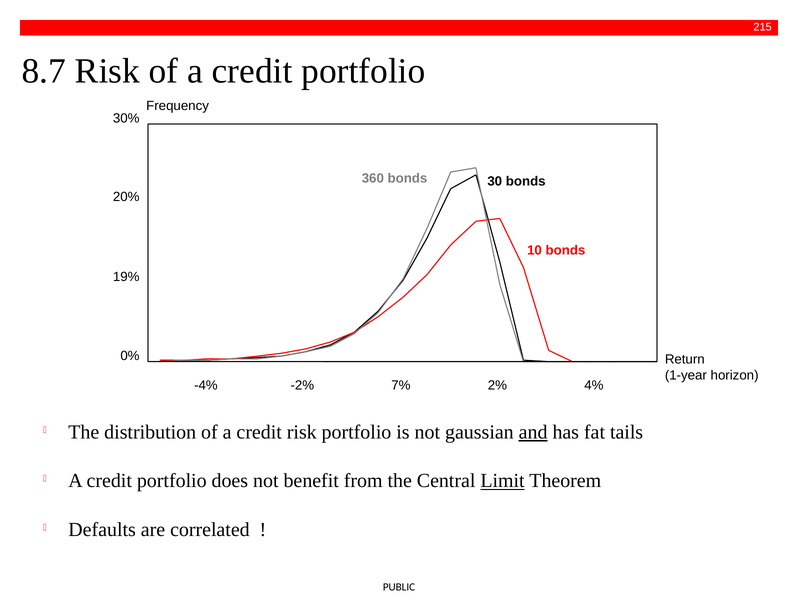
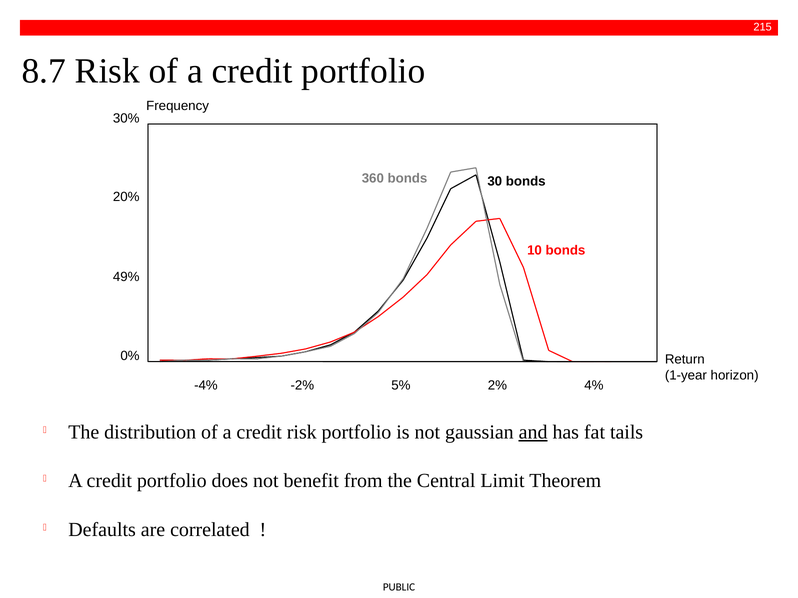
19%: 19% -> 49%
7%: 7% -> 5%
Limit underline: present -> none
